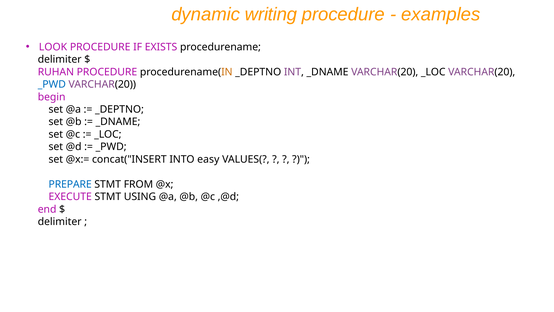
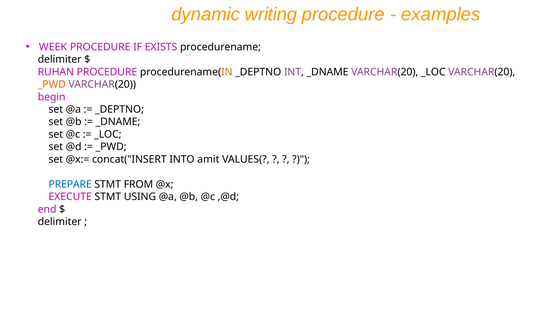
LOOK: LOOK -> WEEK
_PWD at (52, 84) colour: blue -> orange
easy: easy -> amit
